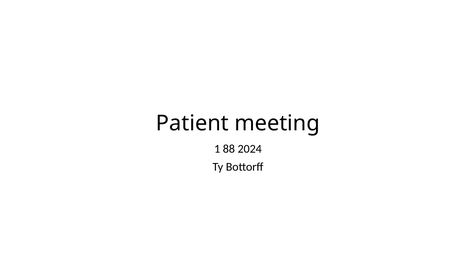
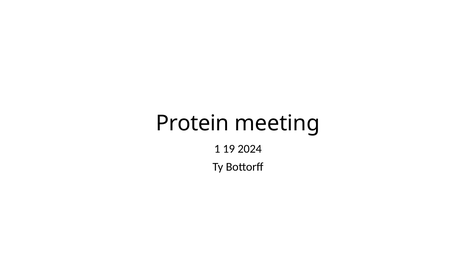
Patient: Patient -> Protein
88: 88 -> 19
